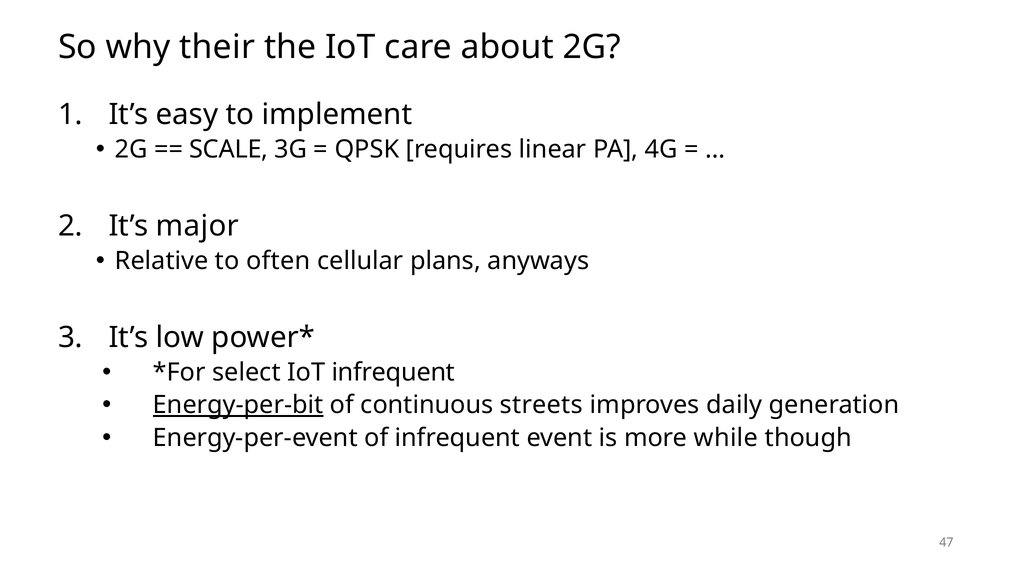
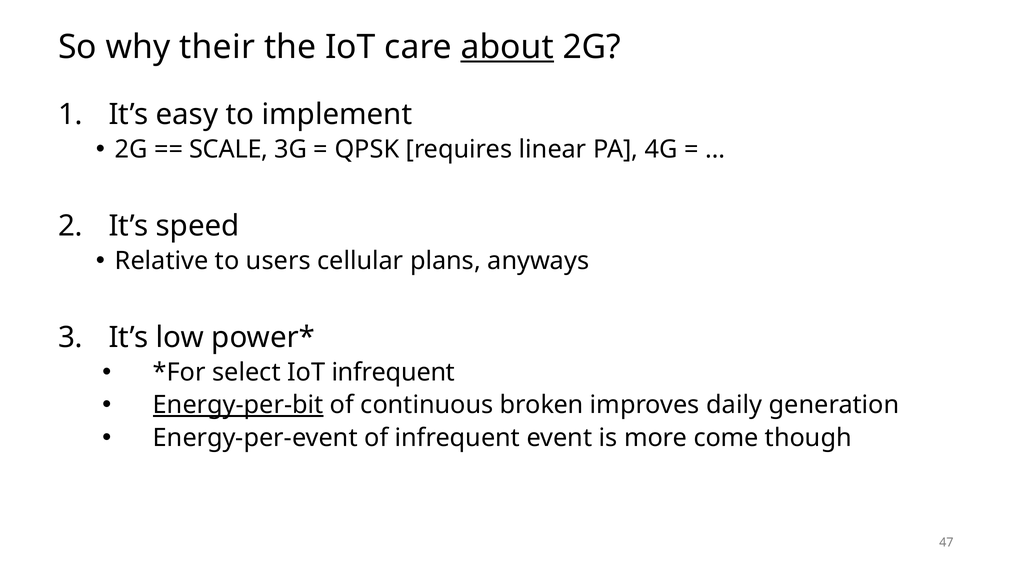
about underline: none -> present
major: major -> speed
often: often -> users
streets: streets -> broken
while: while -> come
